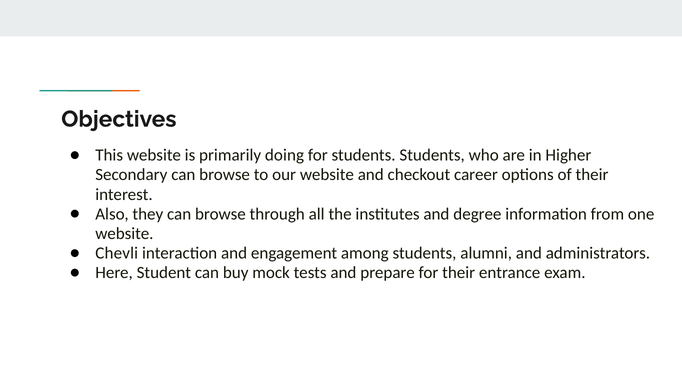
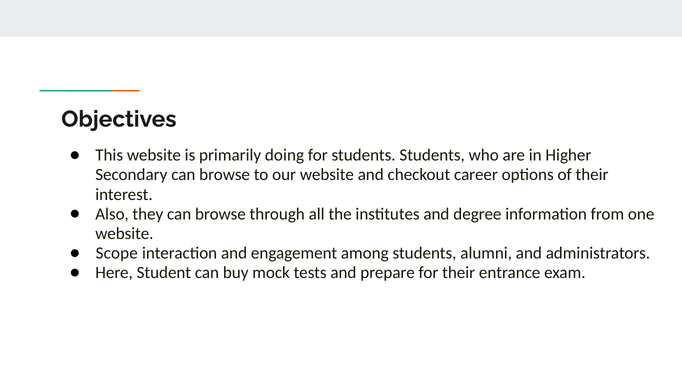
Chevli: Chevli -> Scope
